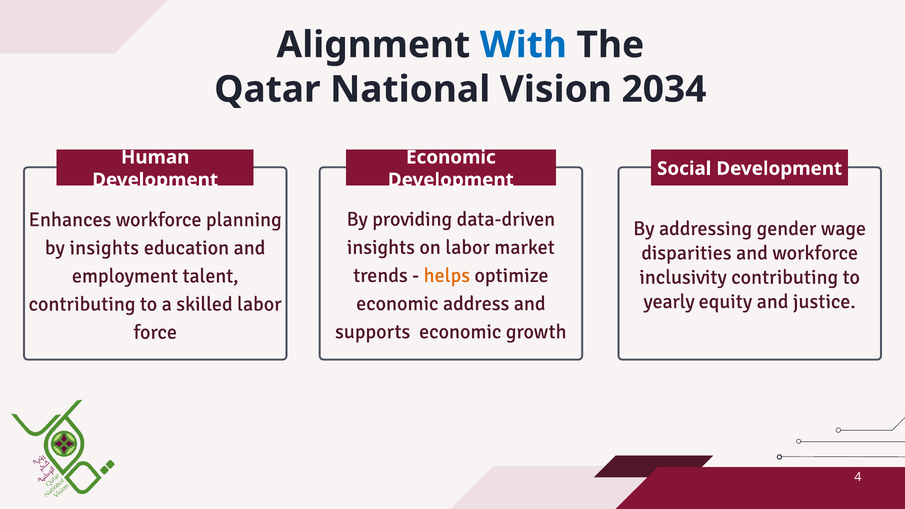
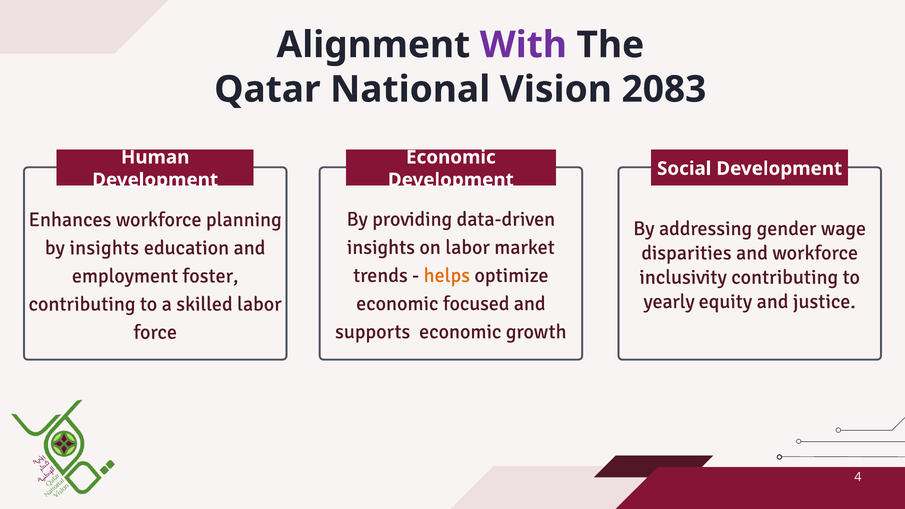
With colour: blue -> purple
2034: 2034 -> 2083
talent: talent -> foster
address: address -> focused
